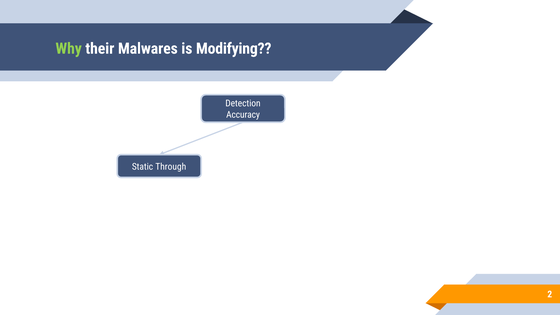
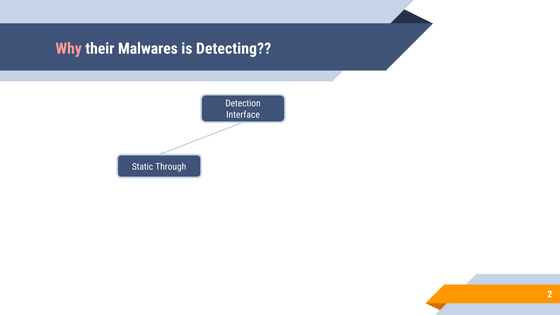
Why colour: light green -> pink
Modifying: Modifying -> Detecting
Accuracy: Accuracy -> Interface
